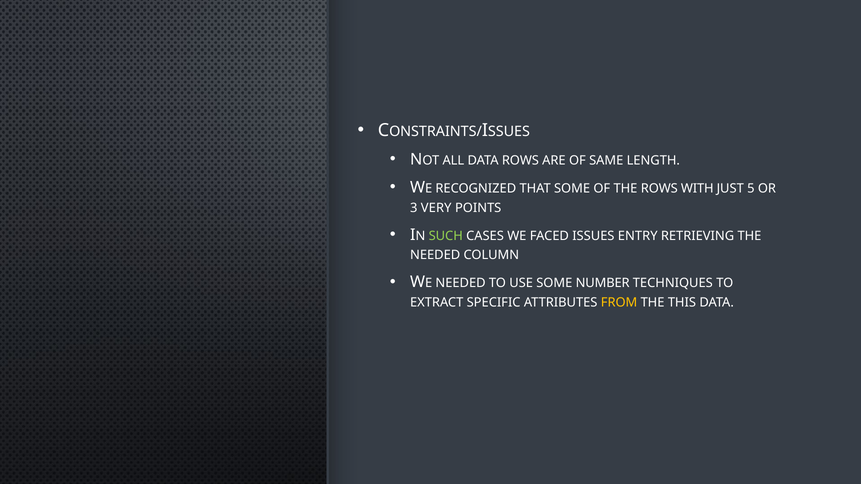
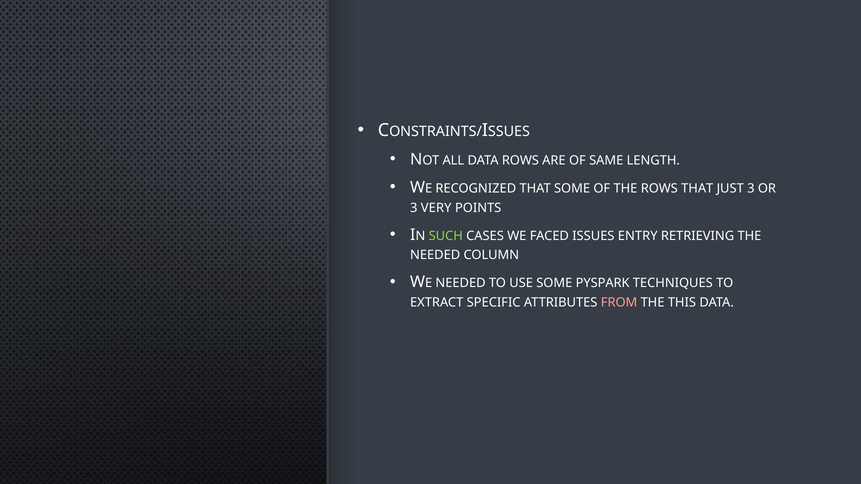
ROWS WITH: WITH -> THAT
JUST 5: 5 -> 3
NUMBER: NUMBER -> PYSPARK
FROM colour: yellow -> pink
